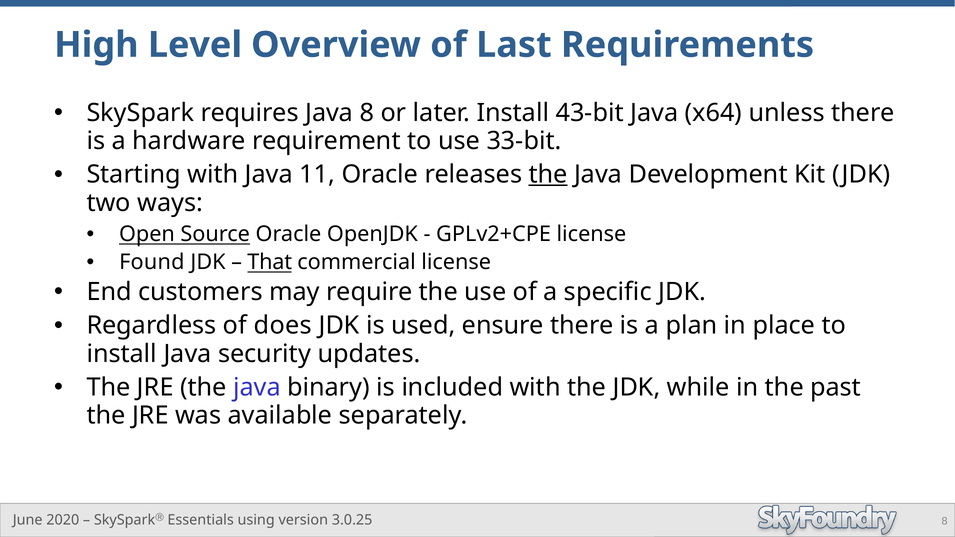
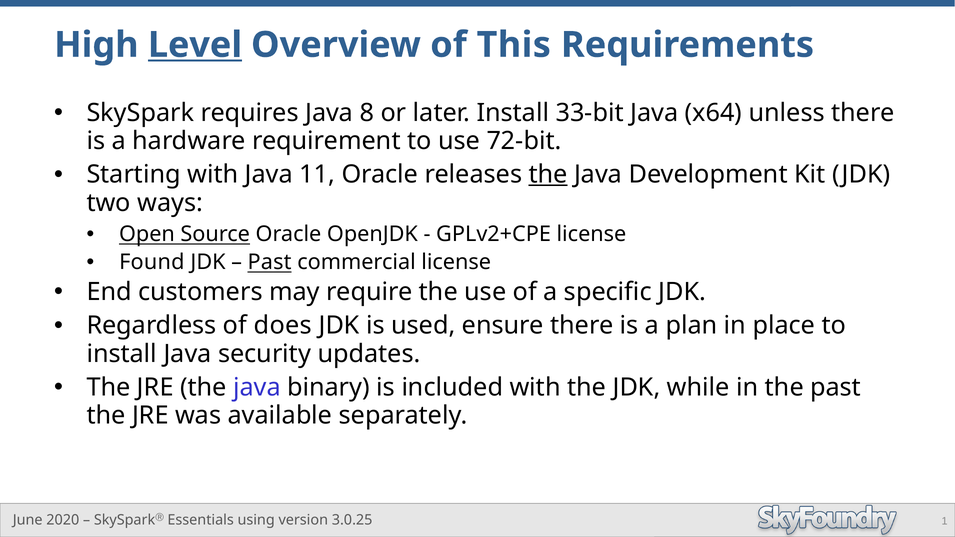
Level underline: none -> present
Last: Last -> This
43-bit: 43-bit -> 33-bit
33-bit: 33-bit -> 72-bit
That at (270, 262): That -> Past
8 at (945, 521): 8 -> 1
